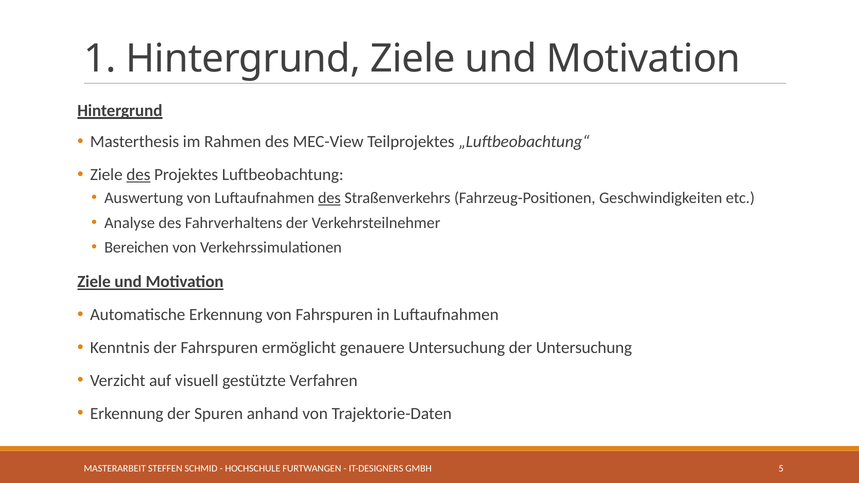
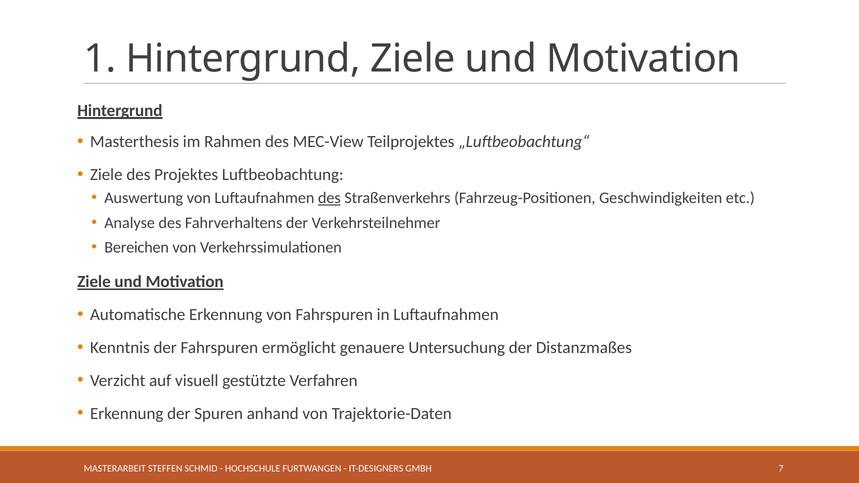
des at (138, 175) underline: present -> none
der Untersuchung: Untersuchung -> Distanzmaßes
5: 5 -> 7
